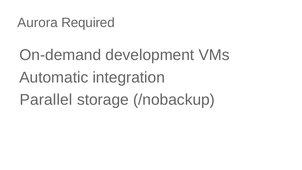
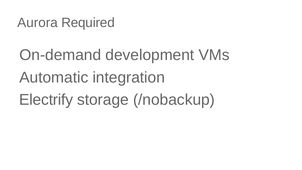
Parallel: Parallel -> Electrify
